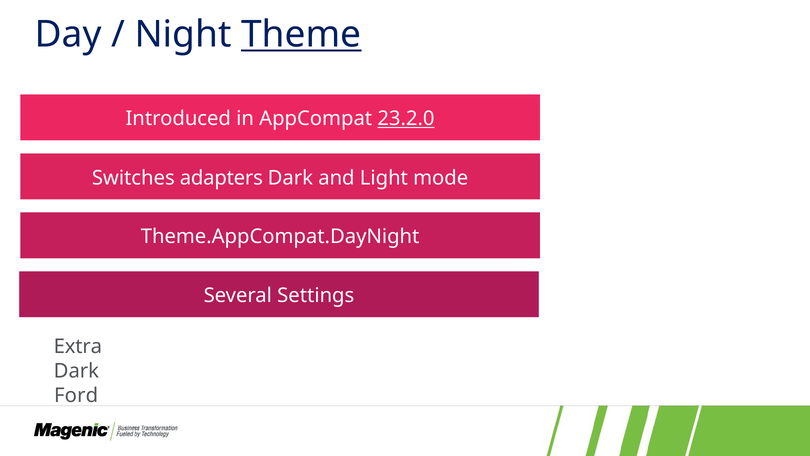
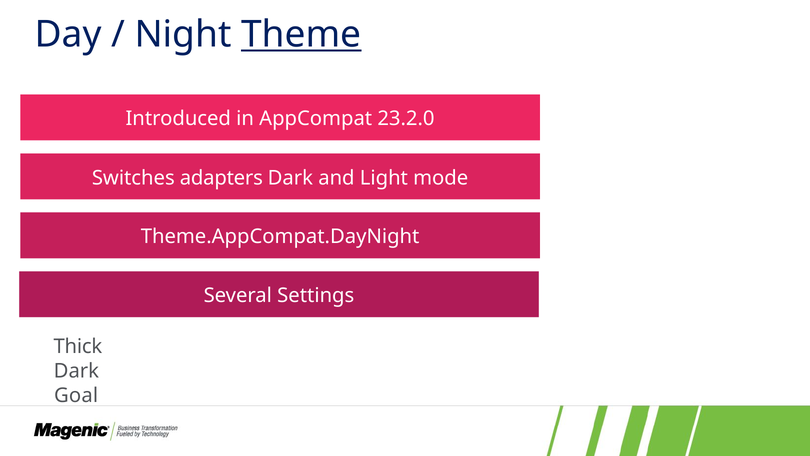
23.2.0 underline: present -> none
Extra: Extra -> Thick
Ford: Ford -> Goal
